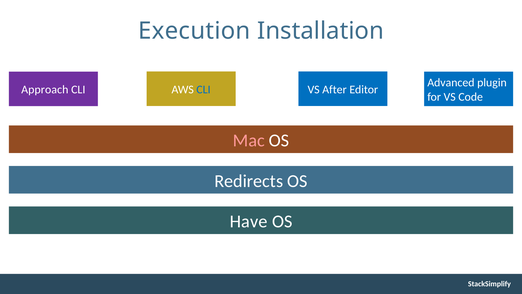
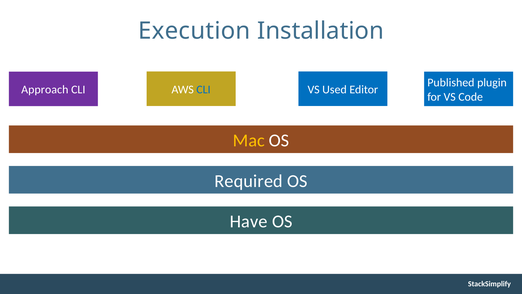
Advanced: Advanced -> Published
After: After -> Used
Mac colour: pink -> yellow
Redirects: Redirects -> Required
